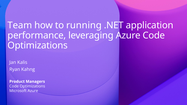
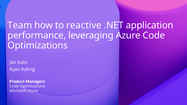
running: running -> reactive
